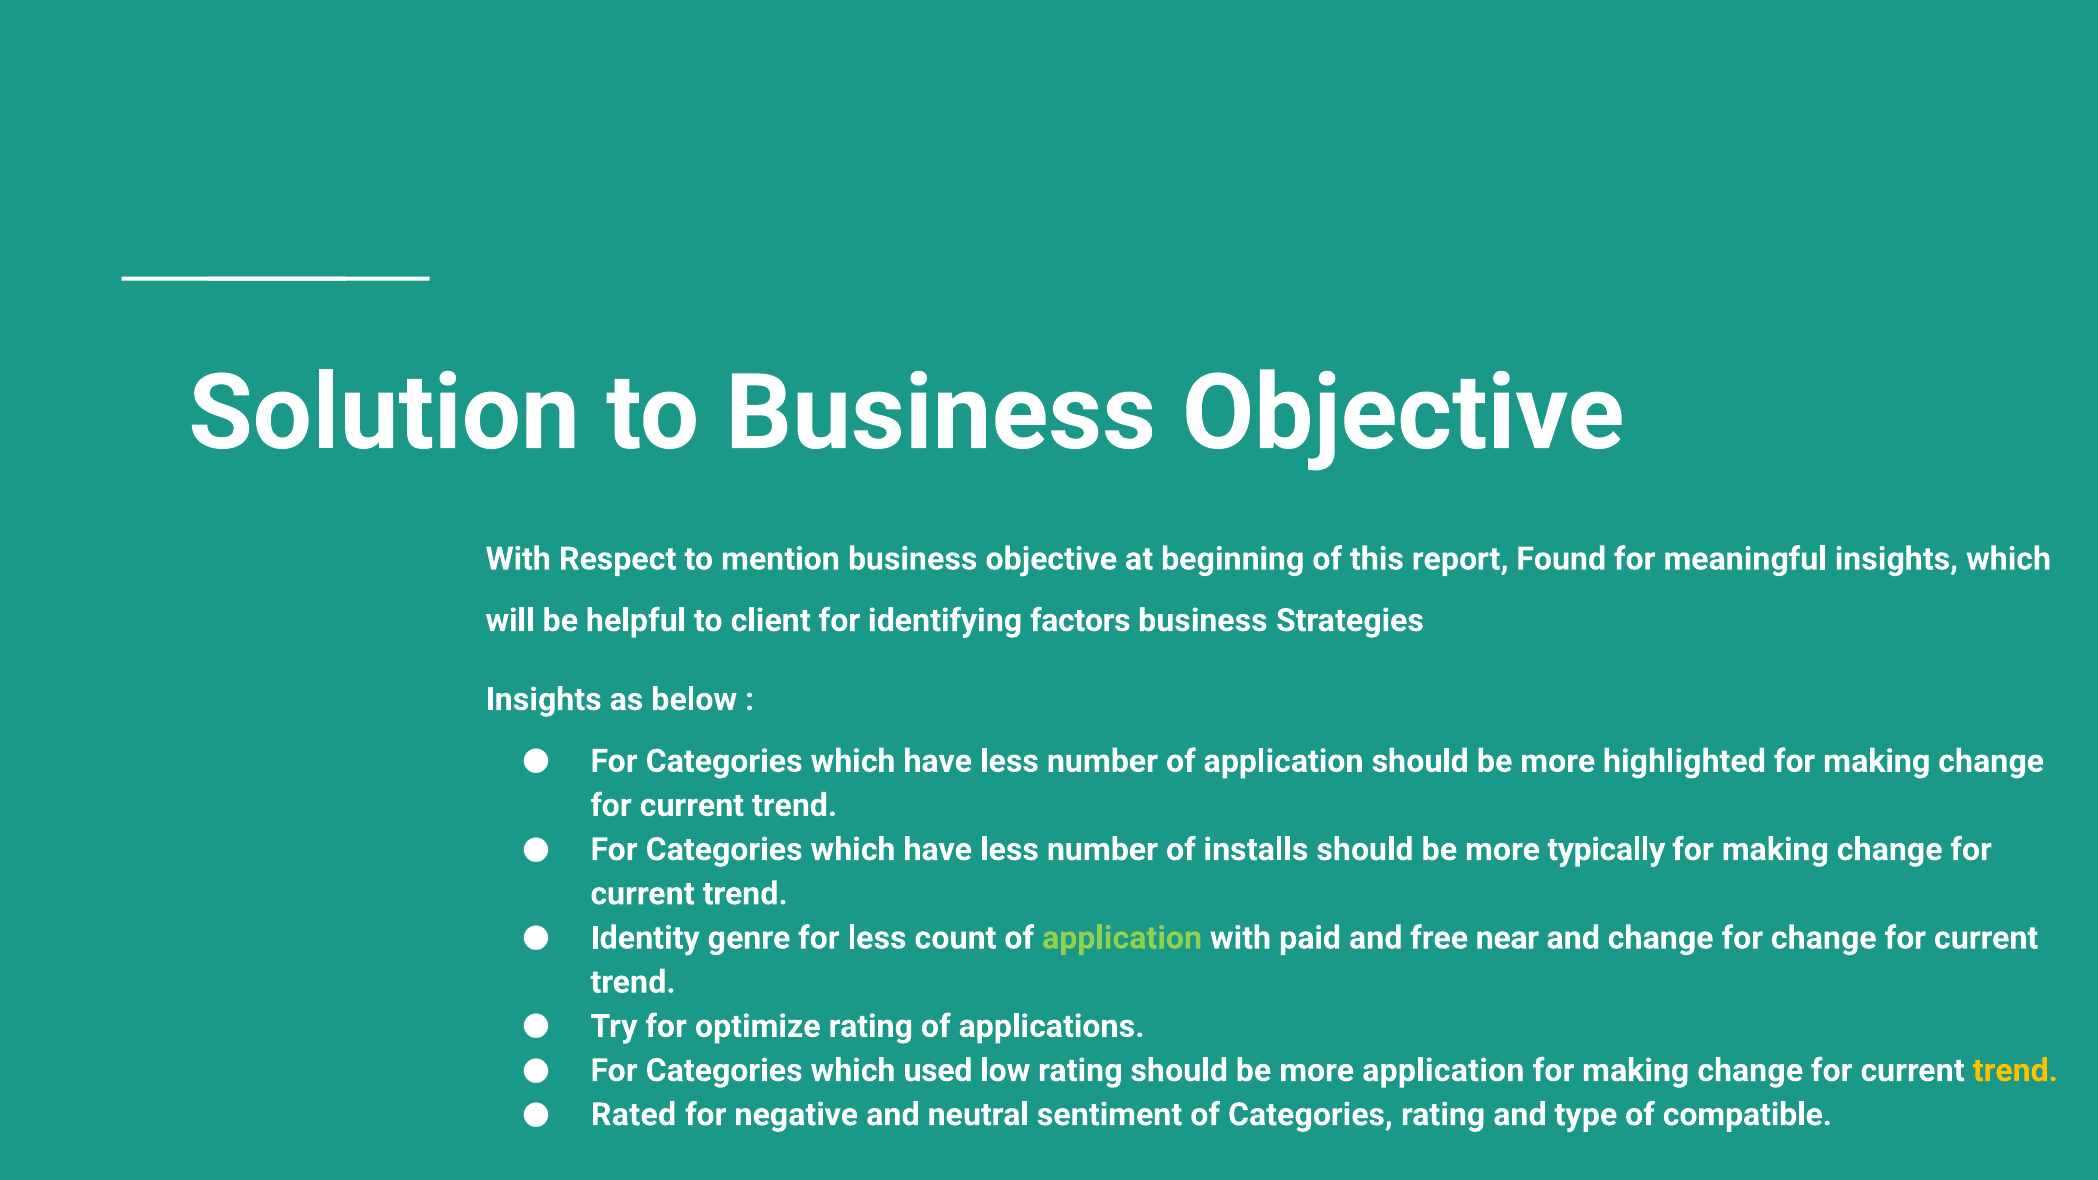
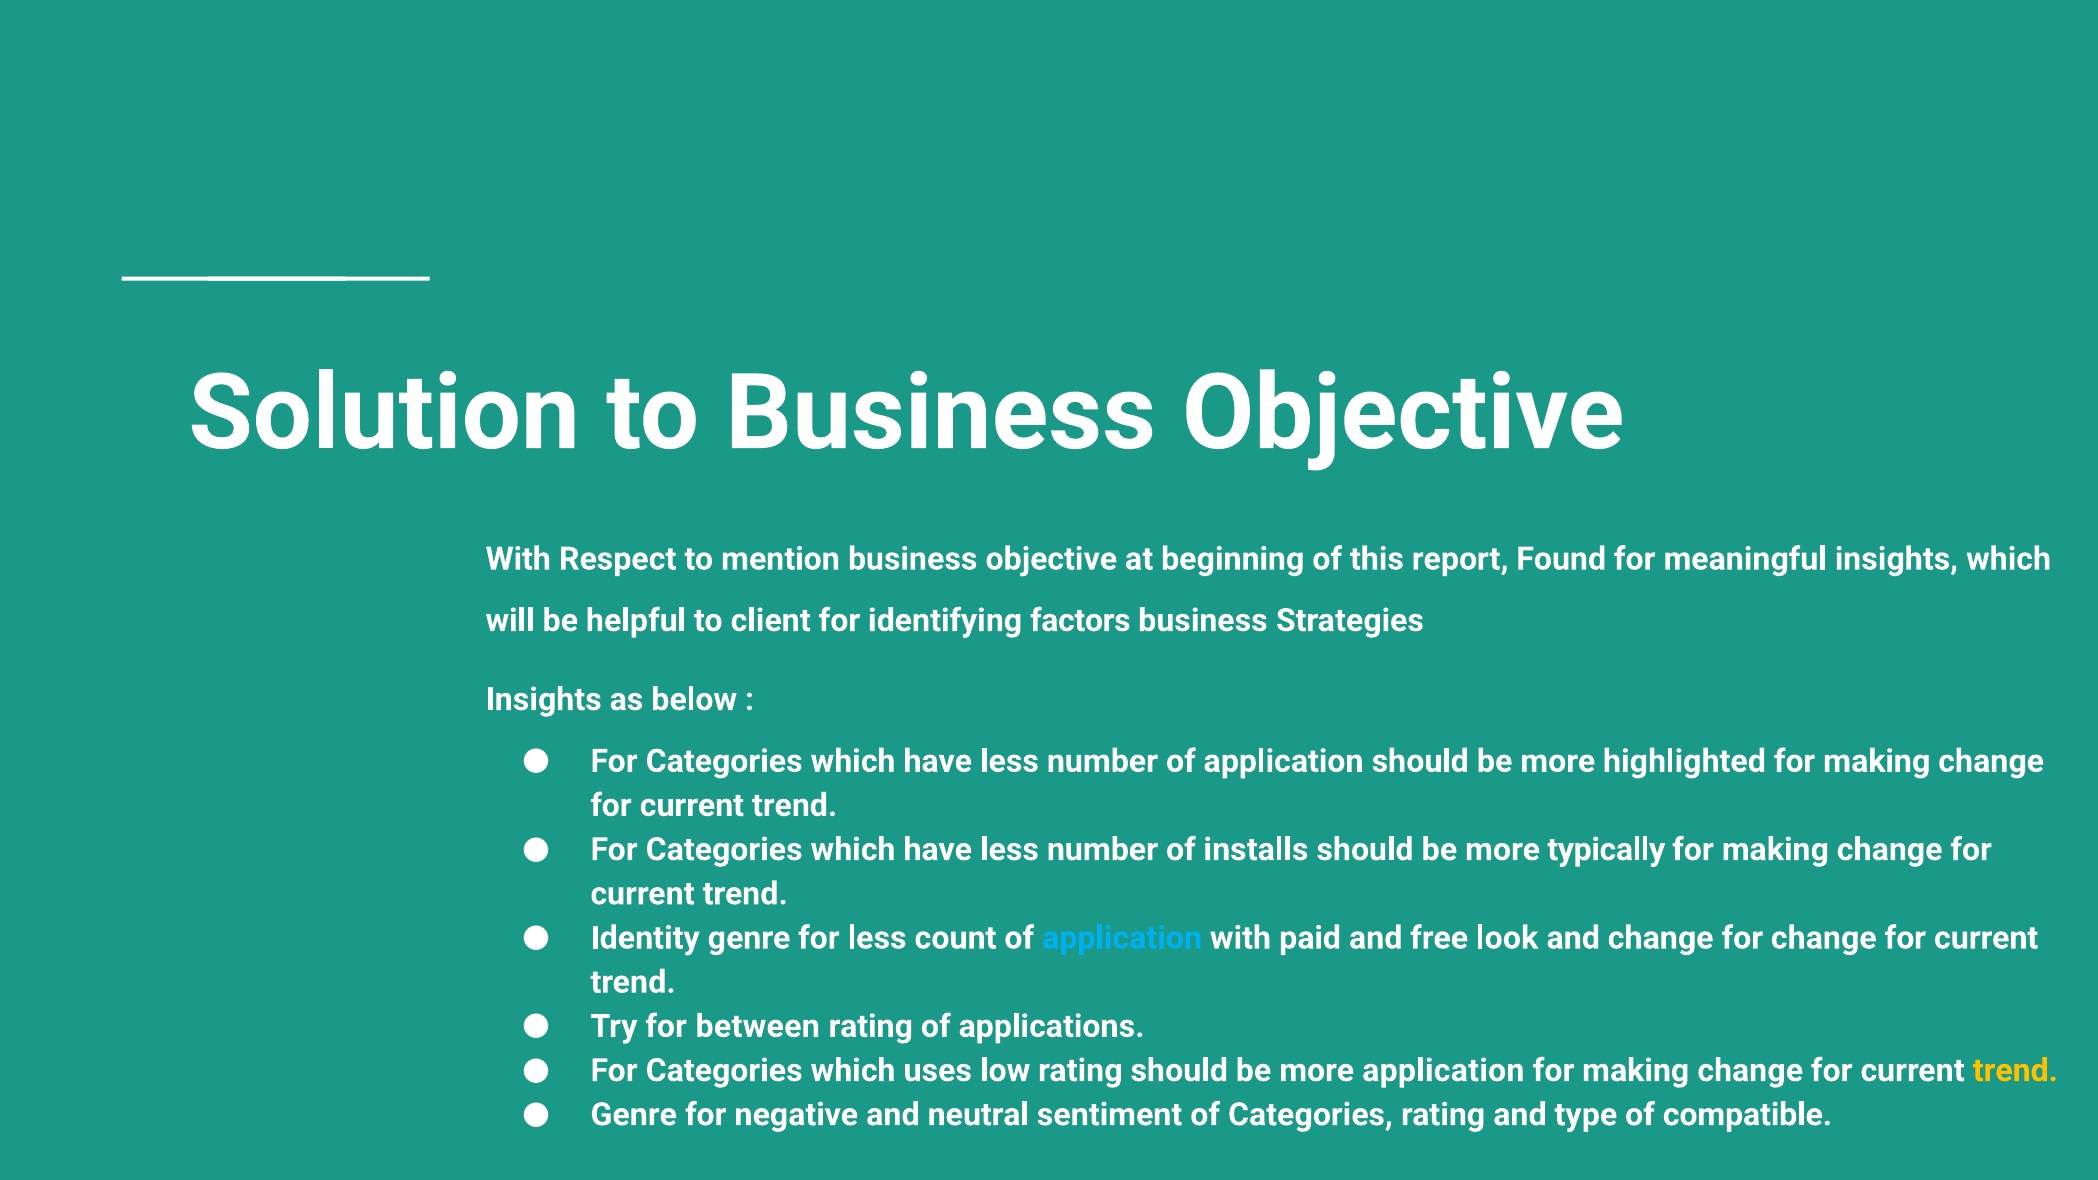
application at (1122, 938) colour: light green -> light blue
near: near -> look
optimize: optimize -> between
used: used -> uses
Rated at (634, 1115): Rated -> Genre
